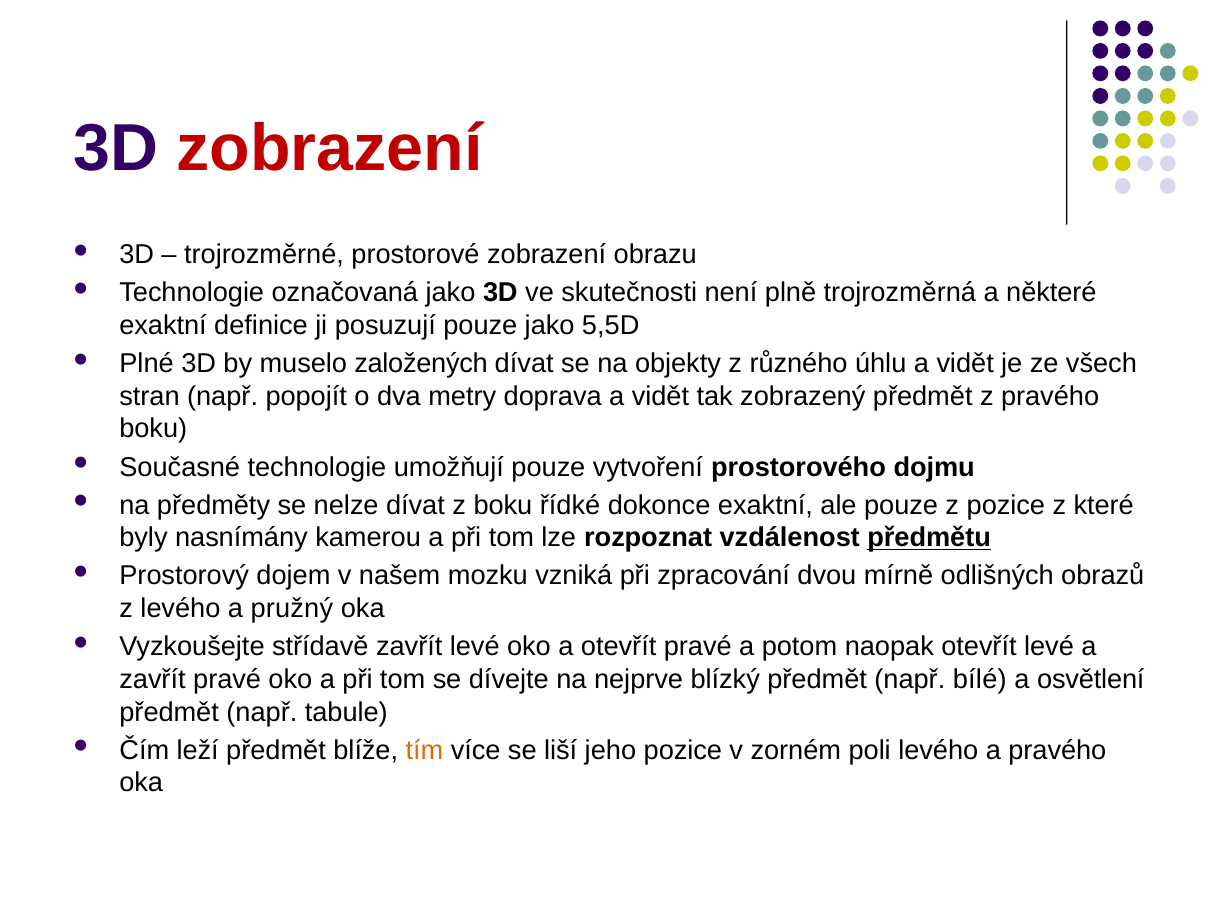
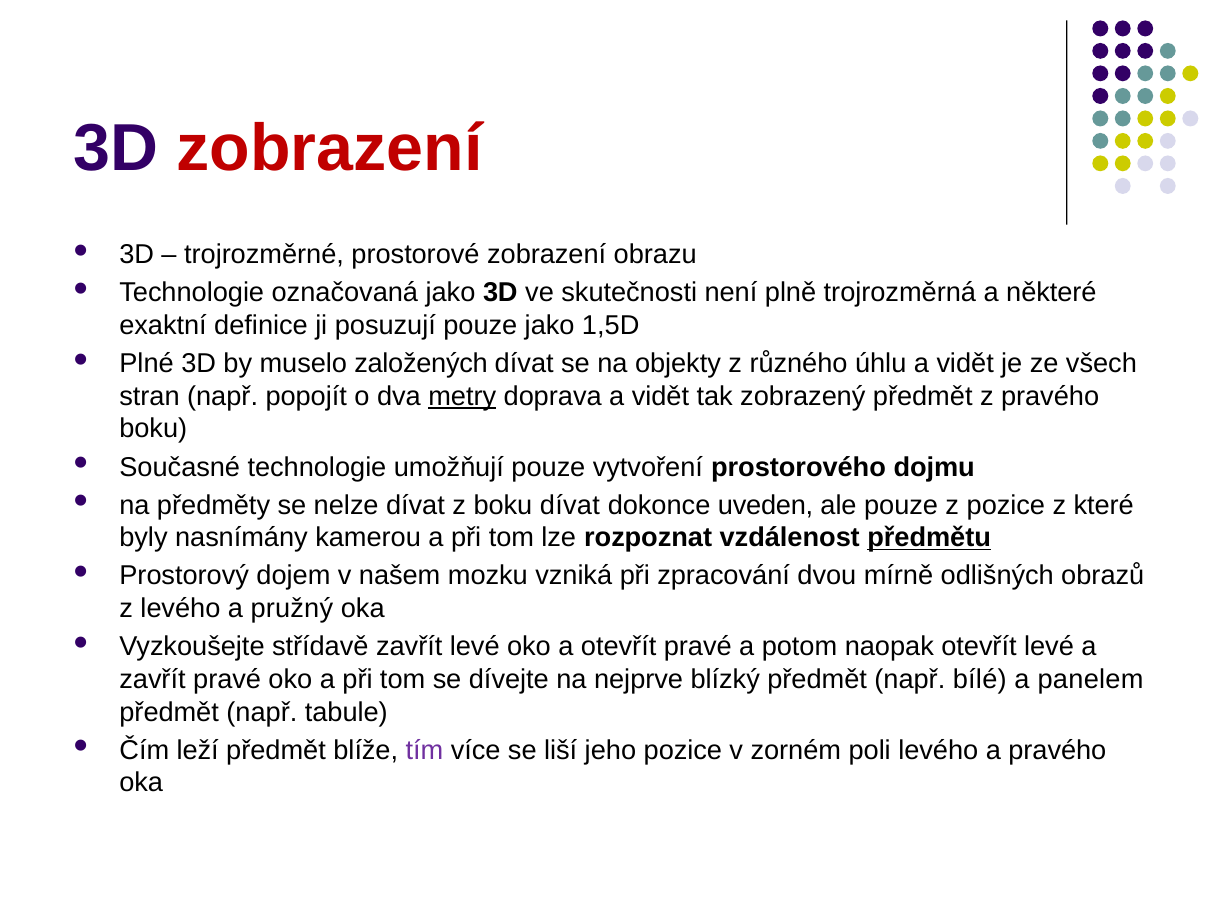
5,5D: 5,5D -> 1,5D
metry underline: none -> present
boku řídké: řídké -> dívat
dokonce exaktní: exaktní -> uveden
osvětlení: osvětlení -> panelem
tím colour: orange -> purple
